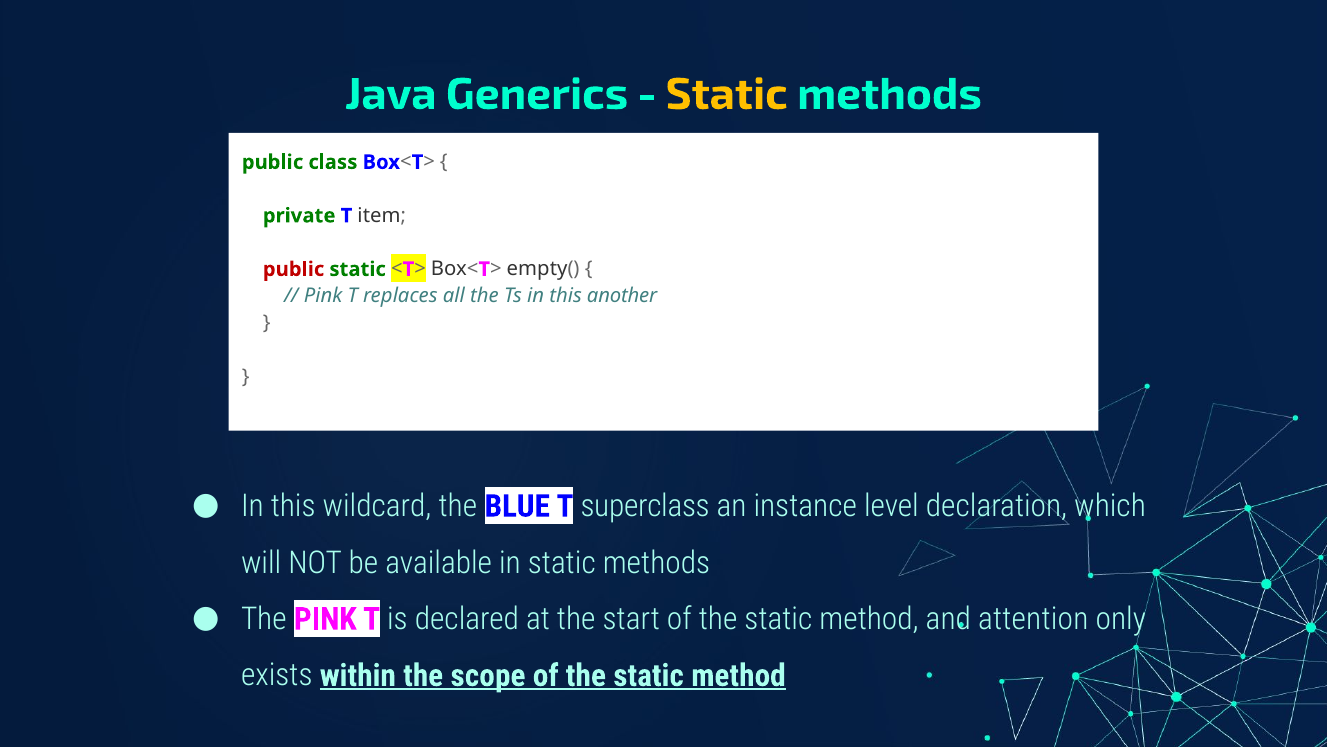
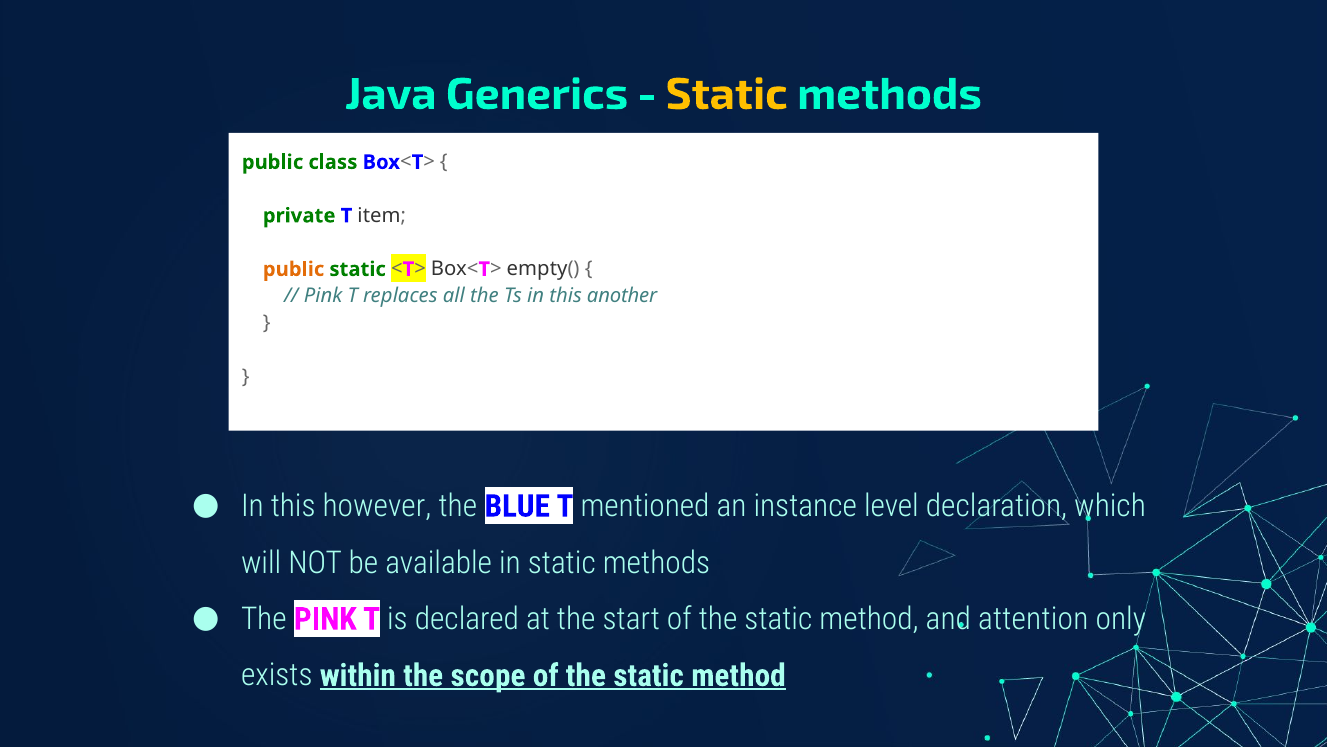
public at (294, 269) colour: red -> orange
wildcard: wildcard -> however
superclass: superclass -> mentioned
